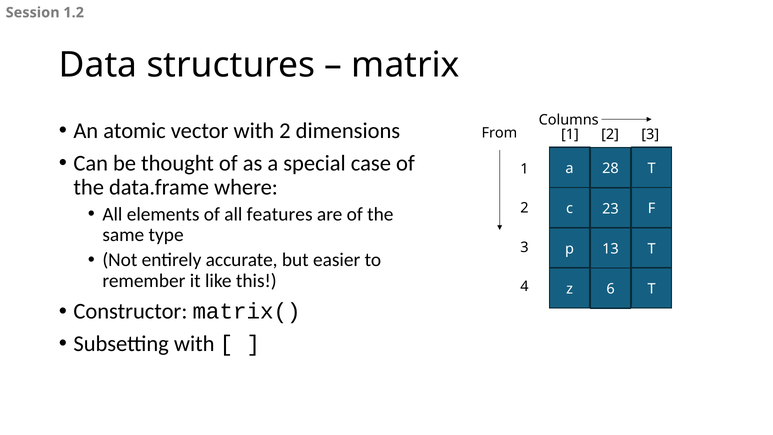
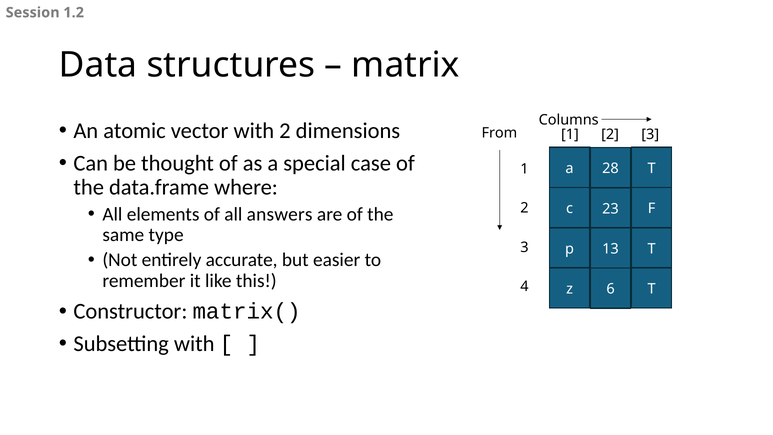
features: features -> answers
